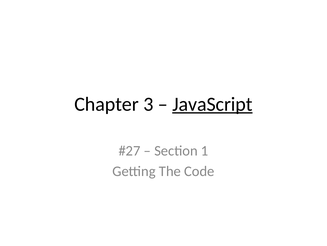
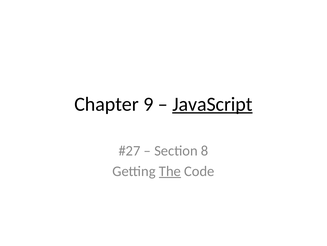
3: 3 -> 9
1: 1 -> 8
The underline: none -> present
